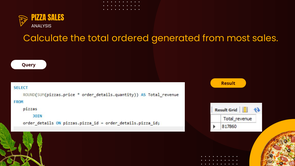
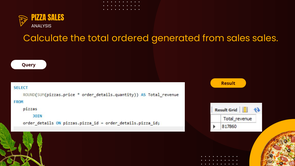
from most: most -> sales
